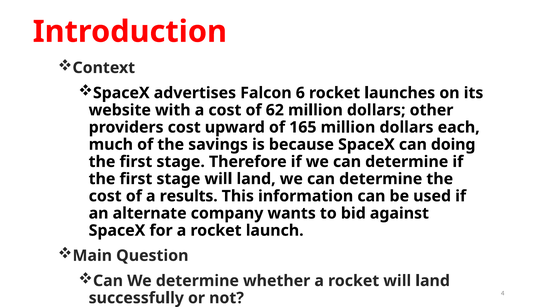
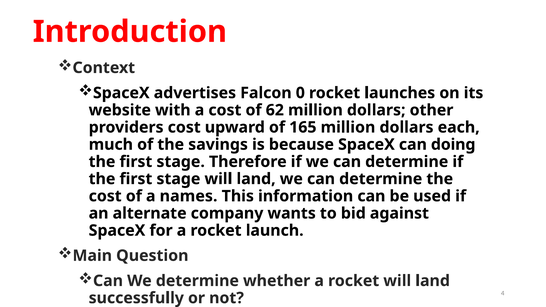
6: 6 -> 0
results: results -> names
